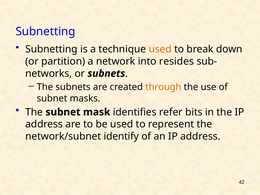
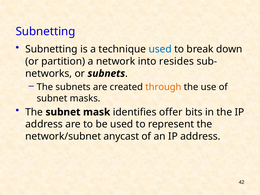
used at (160, 49) colour: orange -> blue
refer: refer -> offer
identify: identify -> anycast
